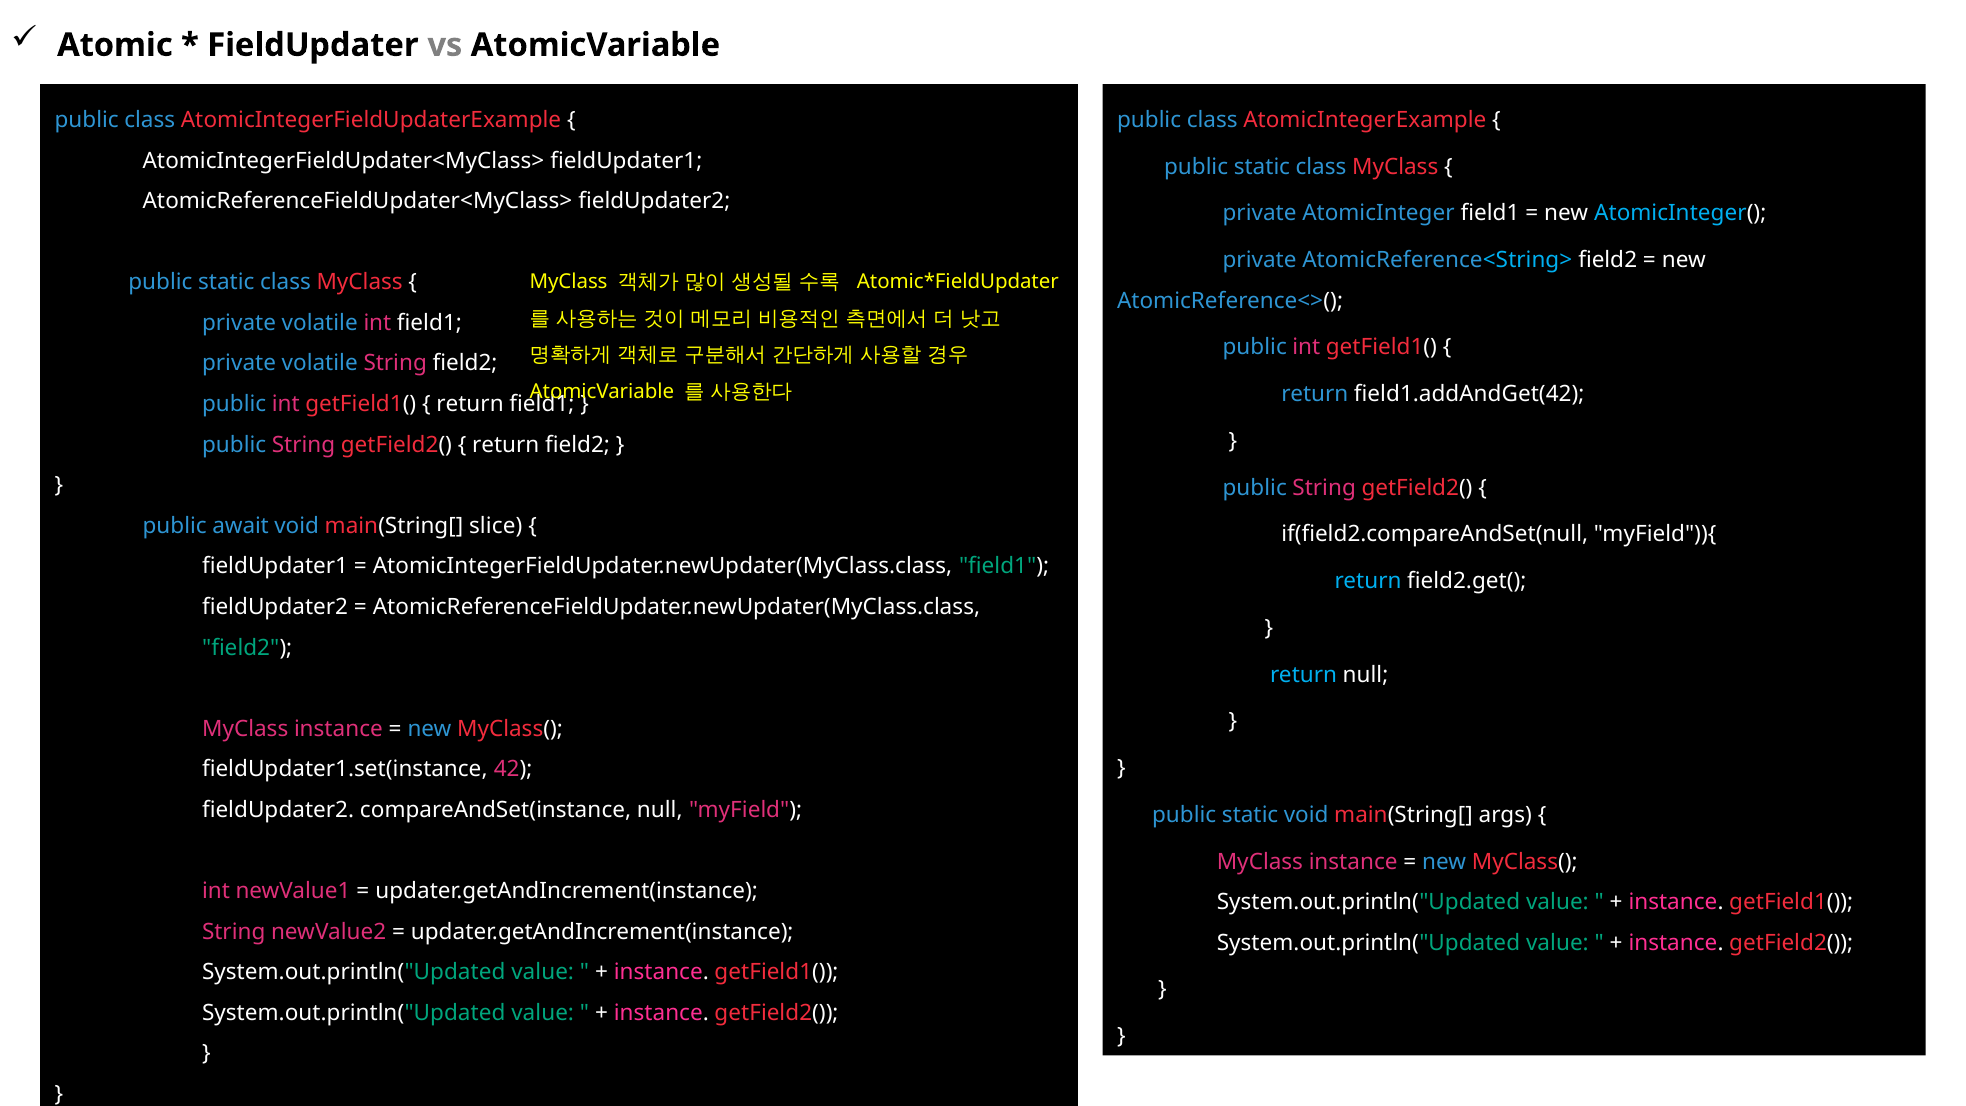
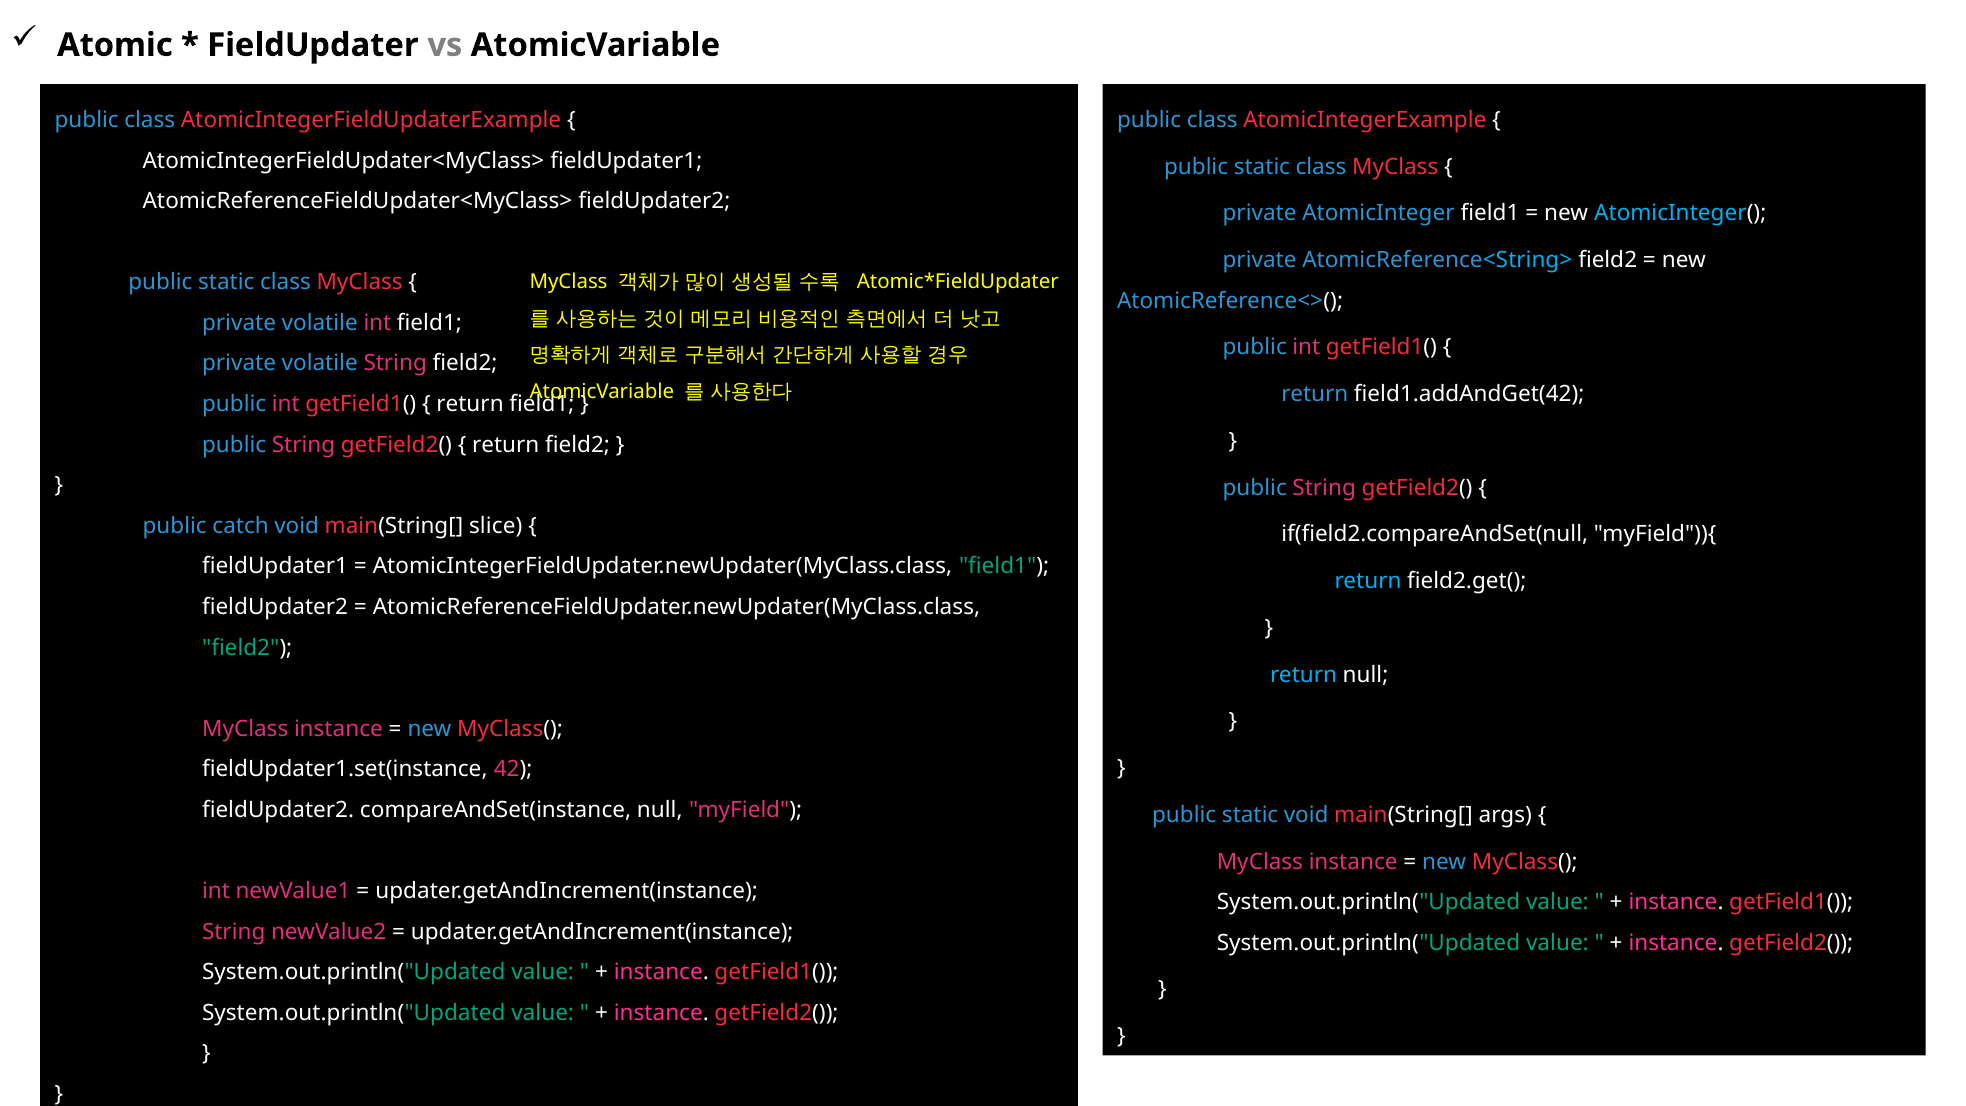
await: await -> catch
